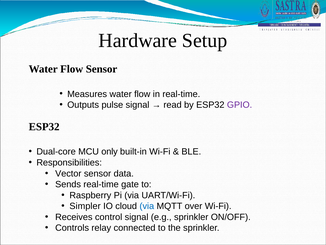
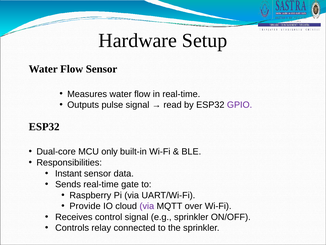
Vector: Vector -> Instant
Simpler: Simpler -> Provide
via at (147, 206) colour: blue -> purple
